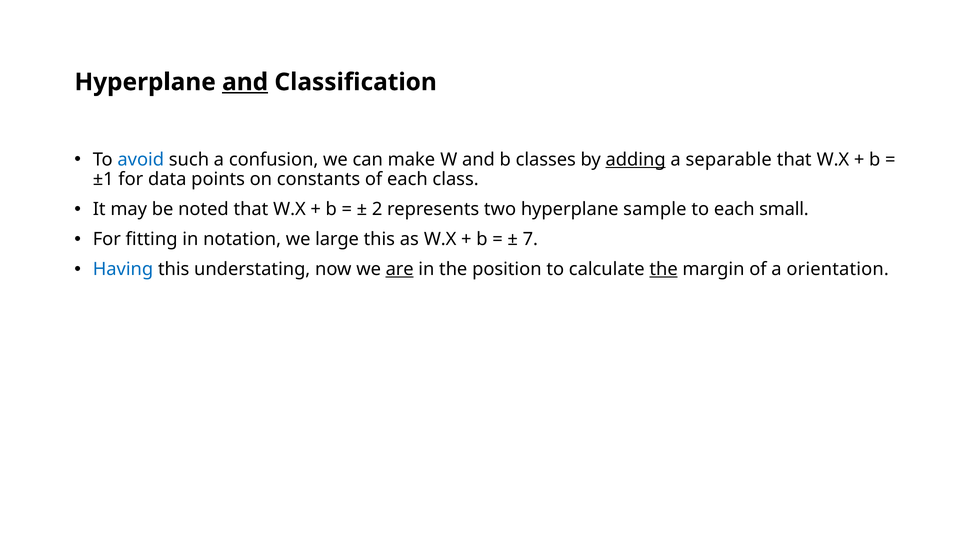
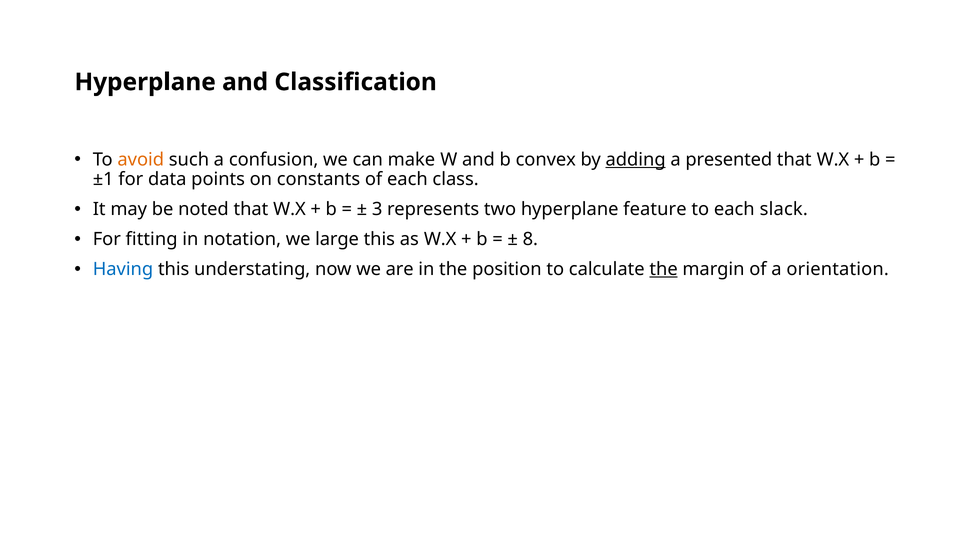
and at (245, 82) underline: present -> none
avoid colour: blue -> orange
classes: classes -> convex
separable: separable -> presented
2: 2 -> 3
sample: sample -> feature
small: small -> slack
7: 7 -> 8
are underline: present -> none
